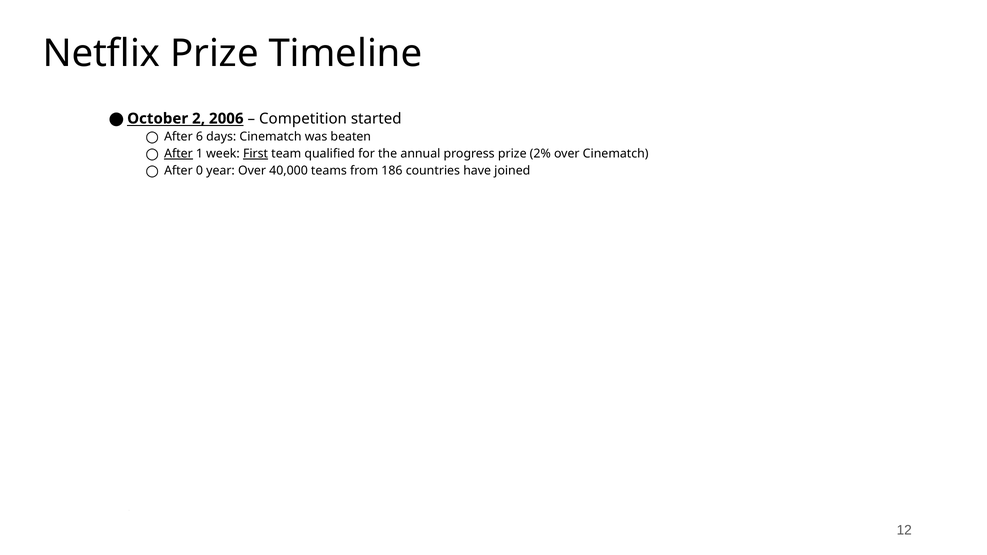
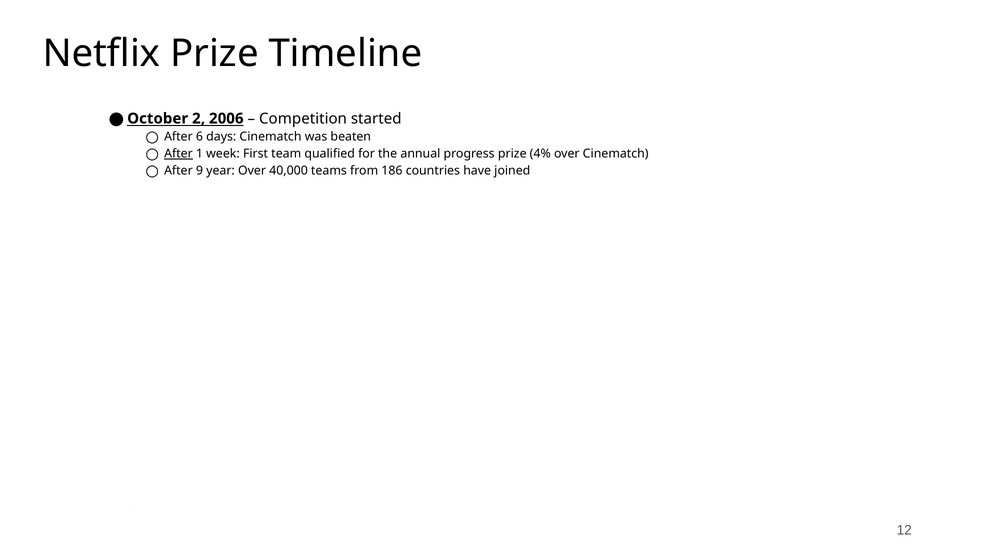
First underline: present -> none
2%: 2% -> 4%
0: 0 -> 9
